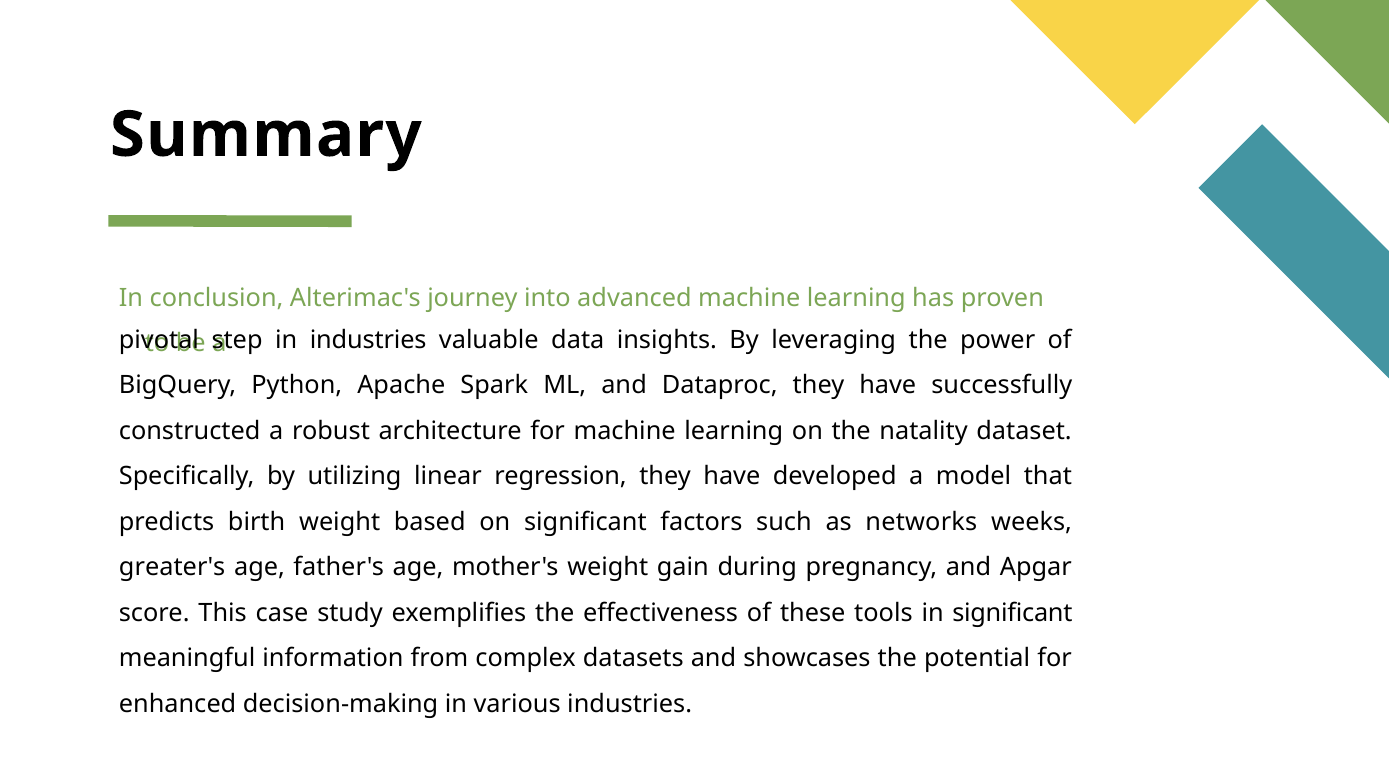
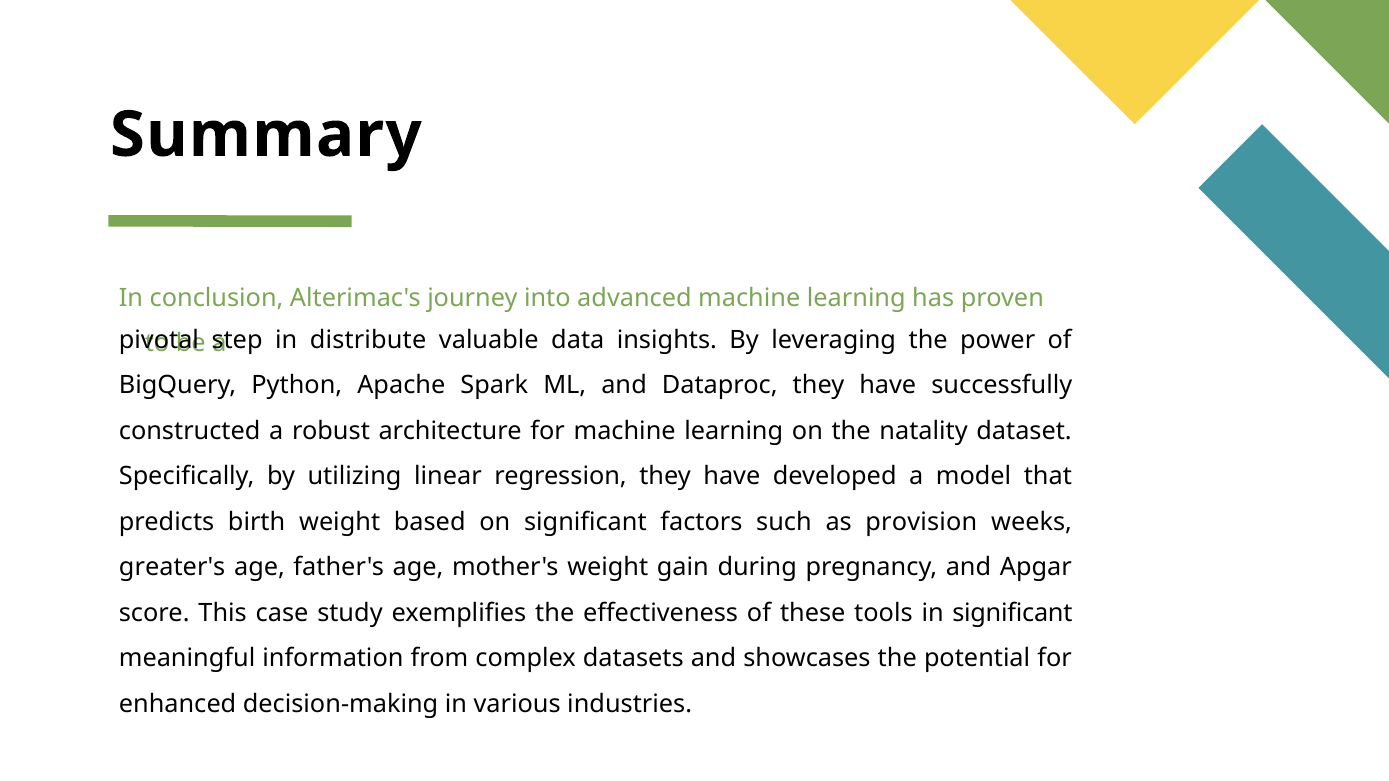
in industries: industries -> distribute
networks: networks -> provision
